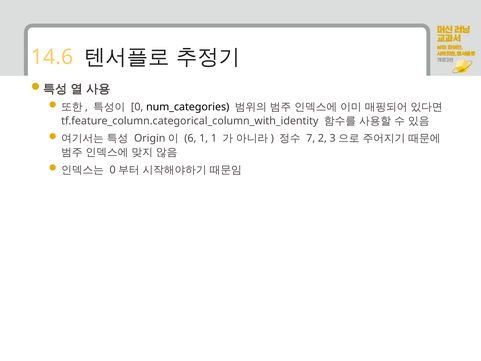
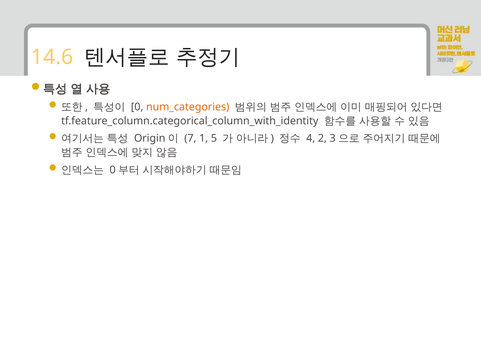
num_categories colour: black -> orange
6: 6 -> 7
1 1: 1 -> 5
7: 7 -> 4
